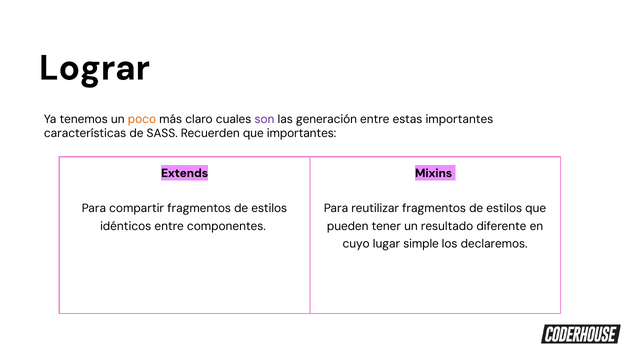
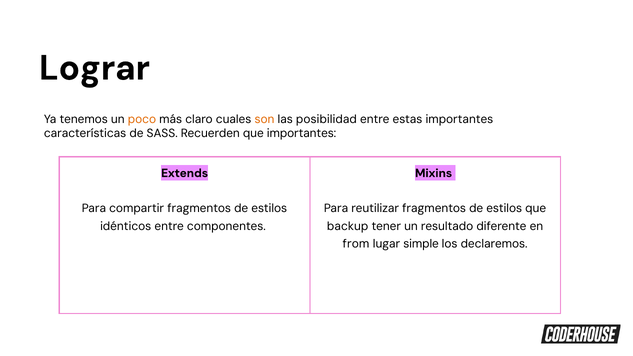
son colour: purple -> orange
generación: generación -> posibilidad
pueden: pueden -> backup
cuyo: cuyo -> from
